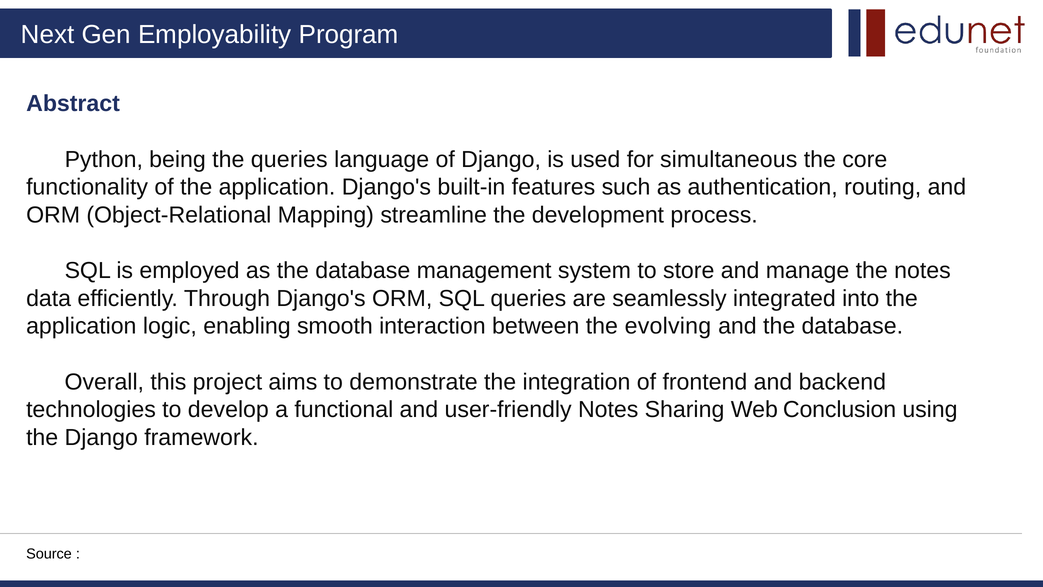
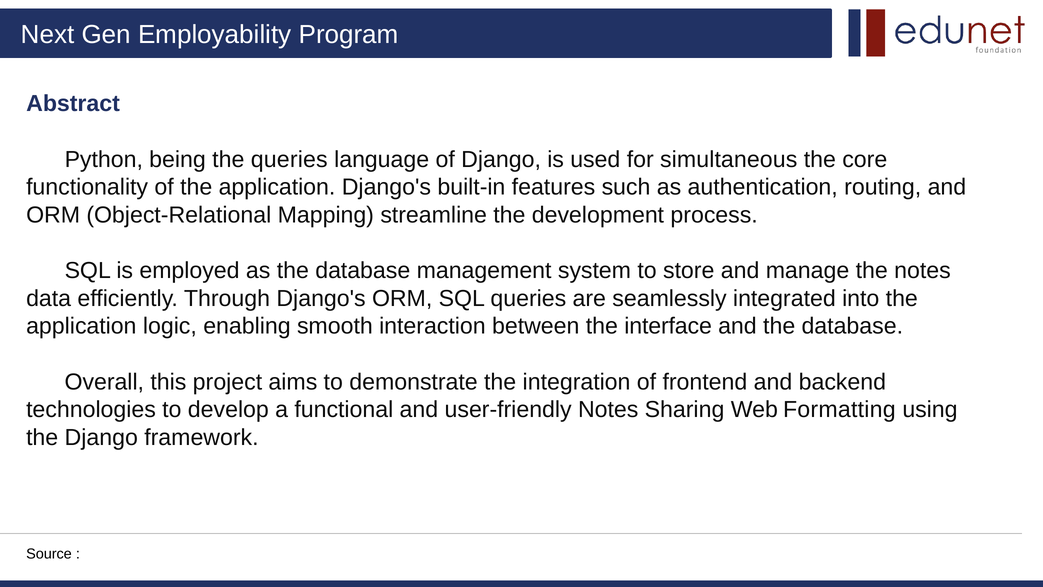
evolving: evolving -> interface
Conclusion: Conclusion -> Formatting
